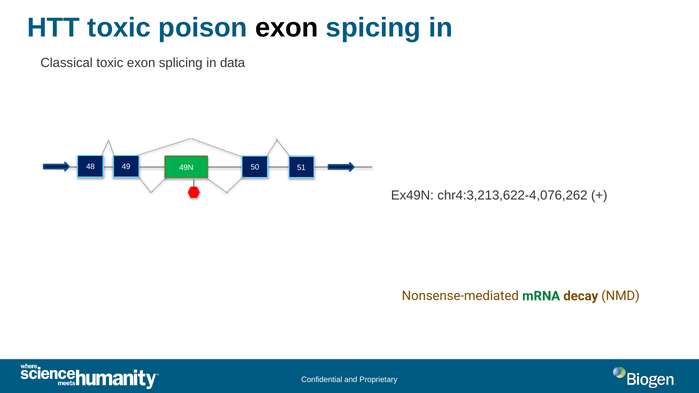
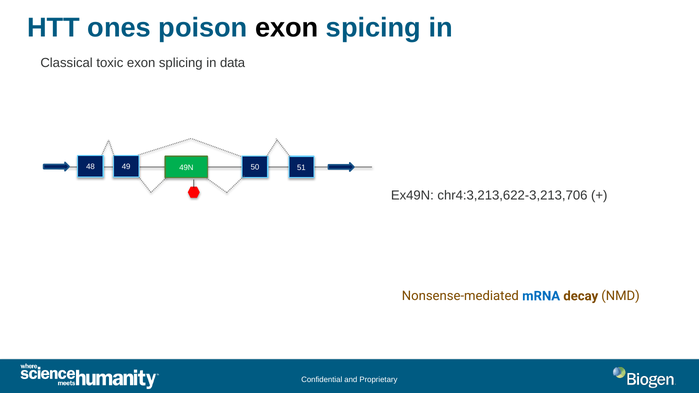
HTT toxic: toxic -> ones
chr4:3,213,622-4,076,262: chr4:3,213,622-4,076,262 -> chr4:3,213,622-3,213,706
mRNA colour: green -> blue
